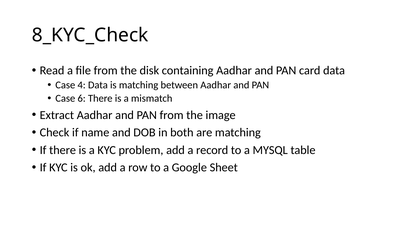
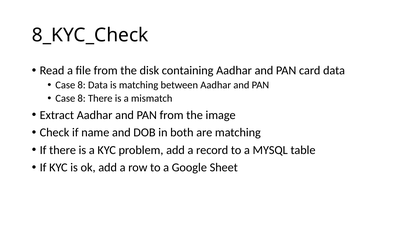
4 at (82, 85): 4 -> 8
6 at (82, 99): 6 -> 8
